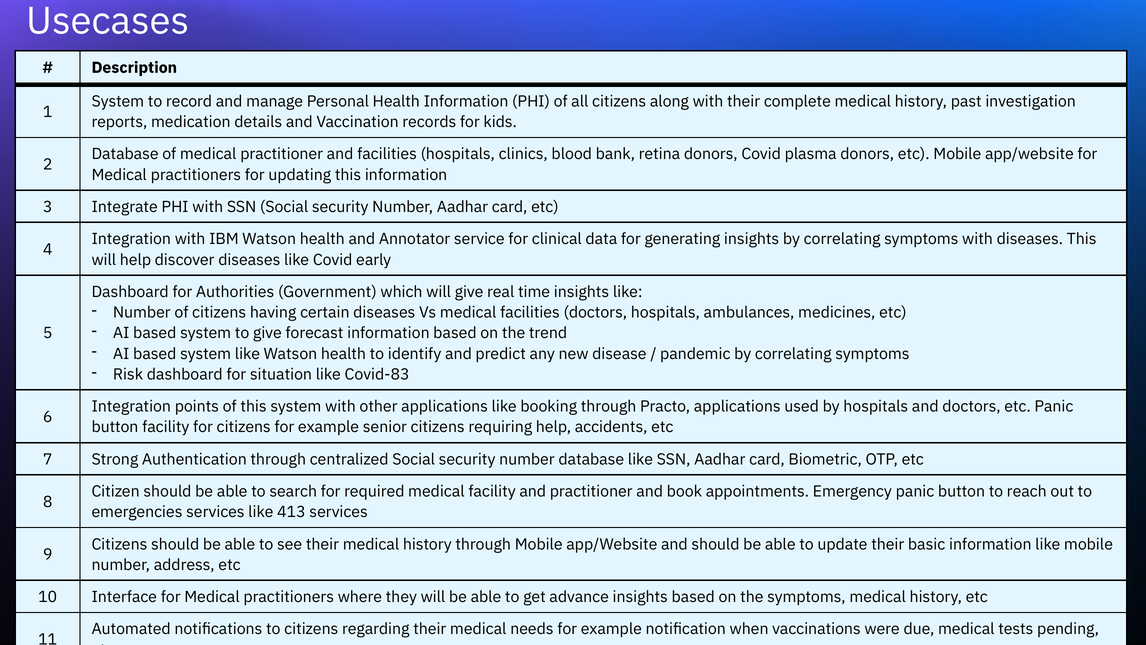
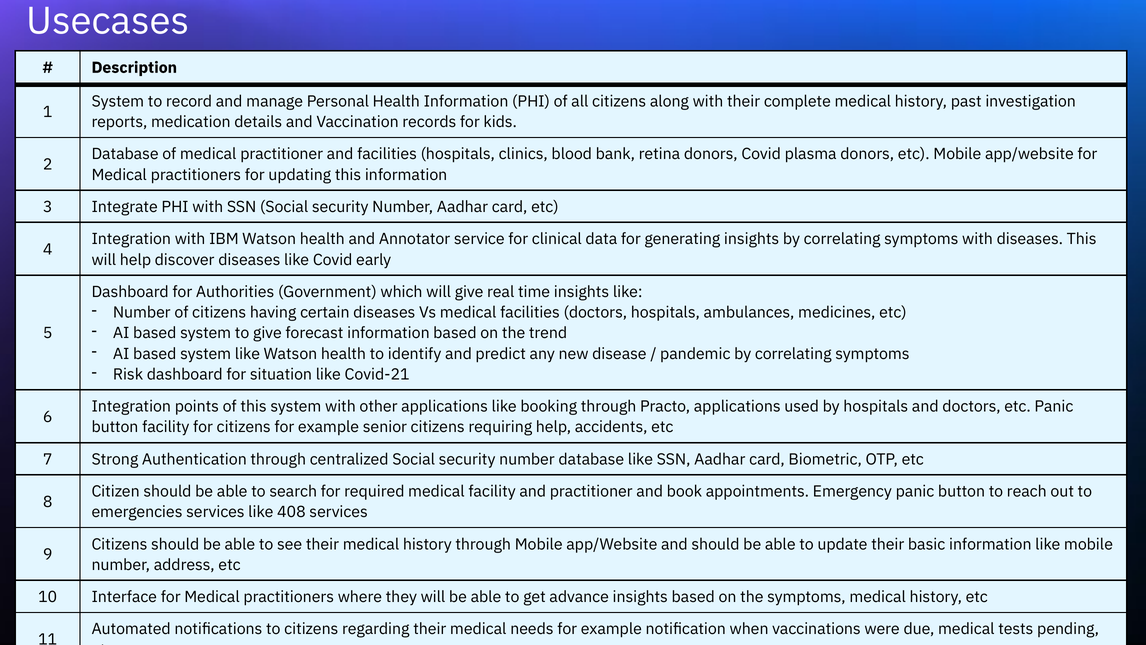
Covid-83: Covid-83 -> Covid-21
413: 413 -> 408
